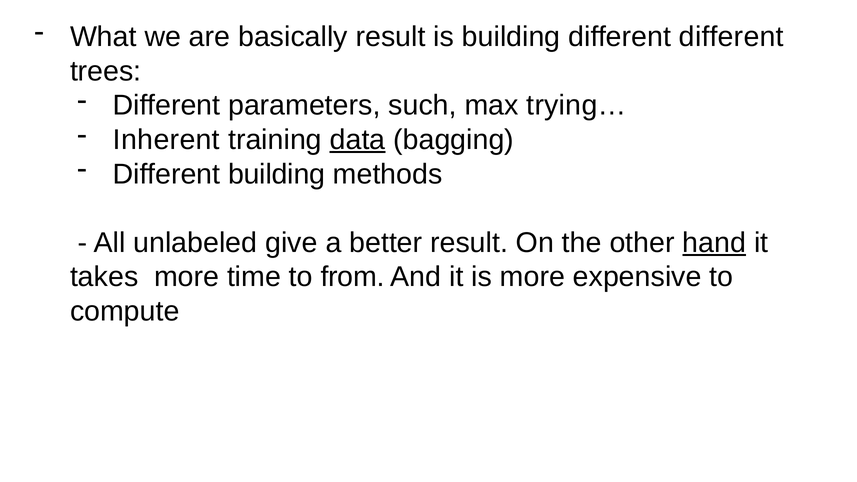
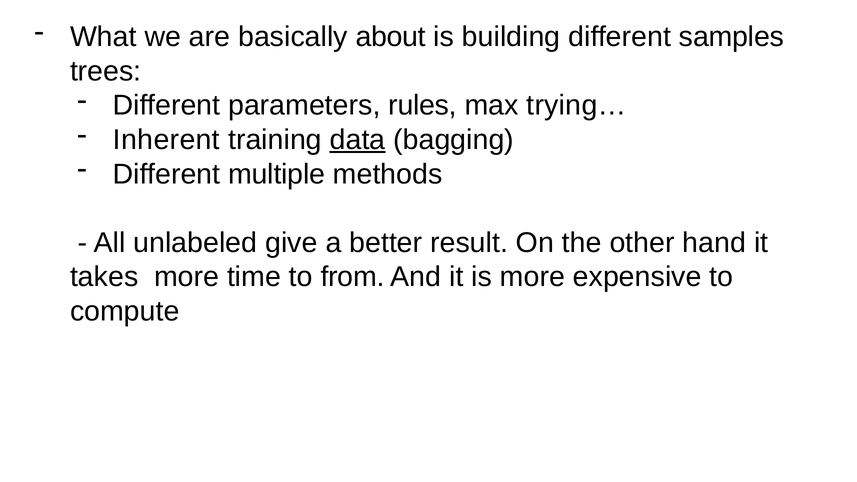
basically result: result -> about
different different: different -> samples
such: such -> rules
Different building: building -> multiple
hand underline: present -> none
